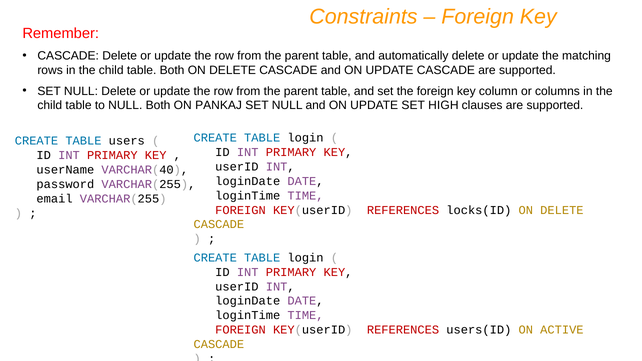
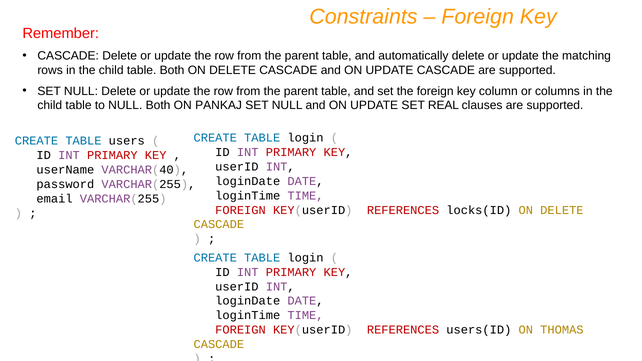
HIGH: HIGH -> REAL
ACTIVE: ACTIVE -> THOMAS
